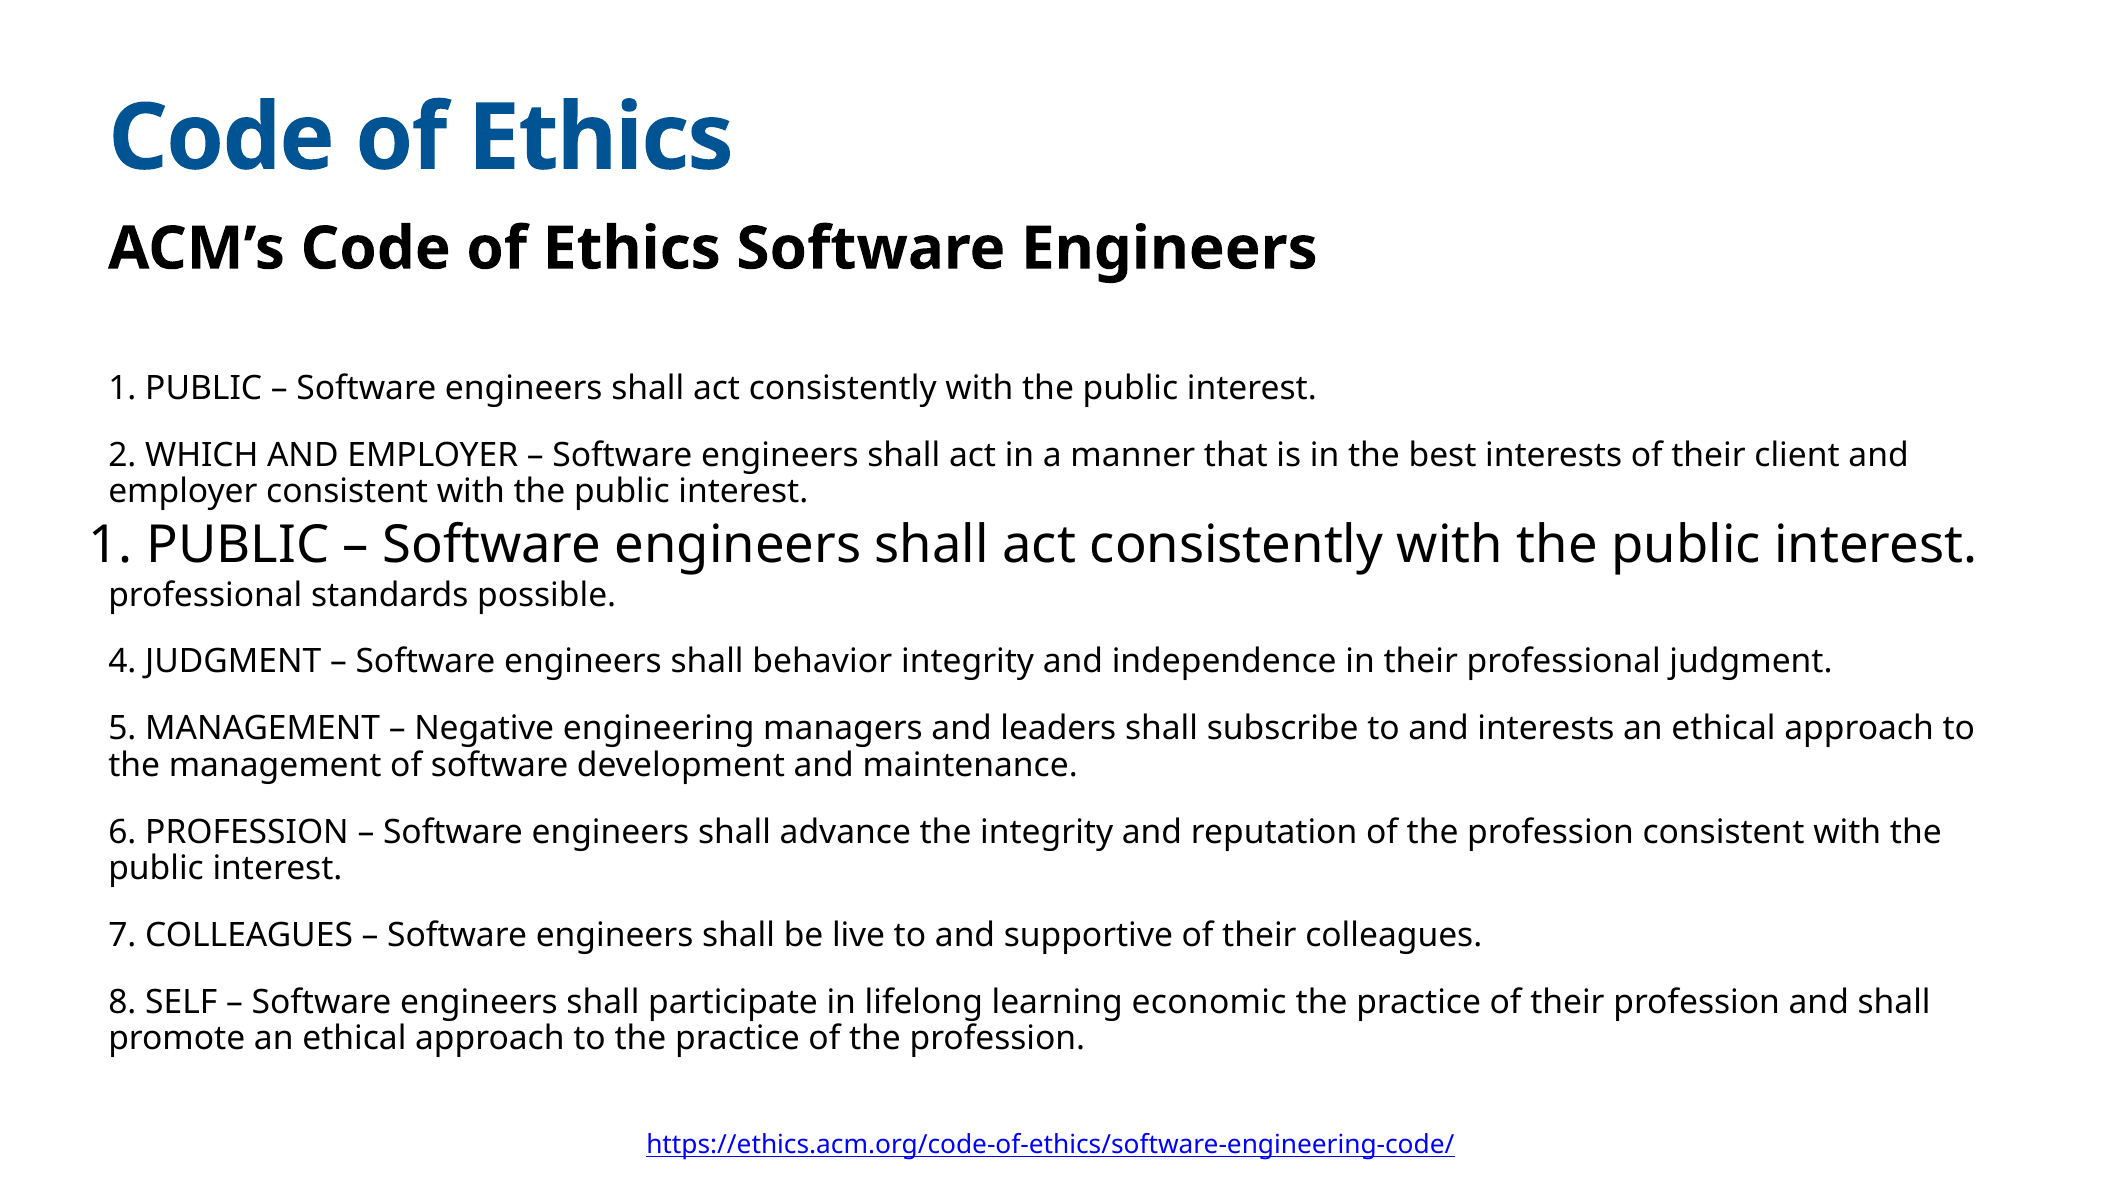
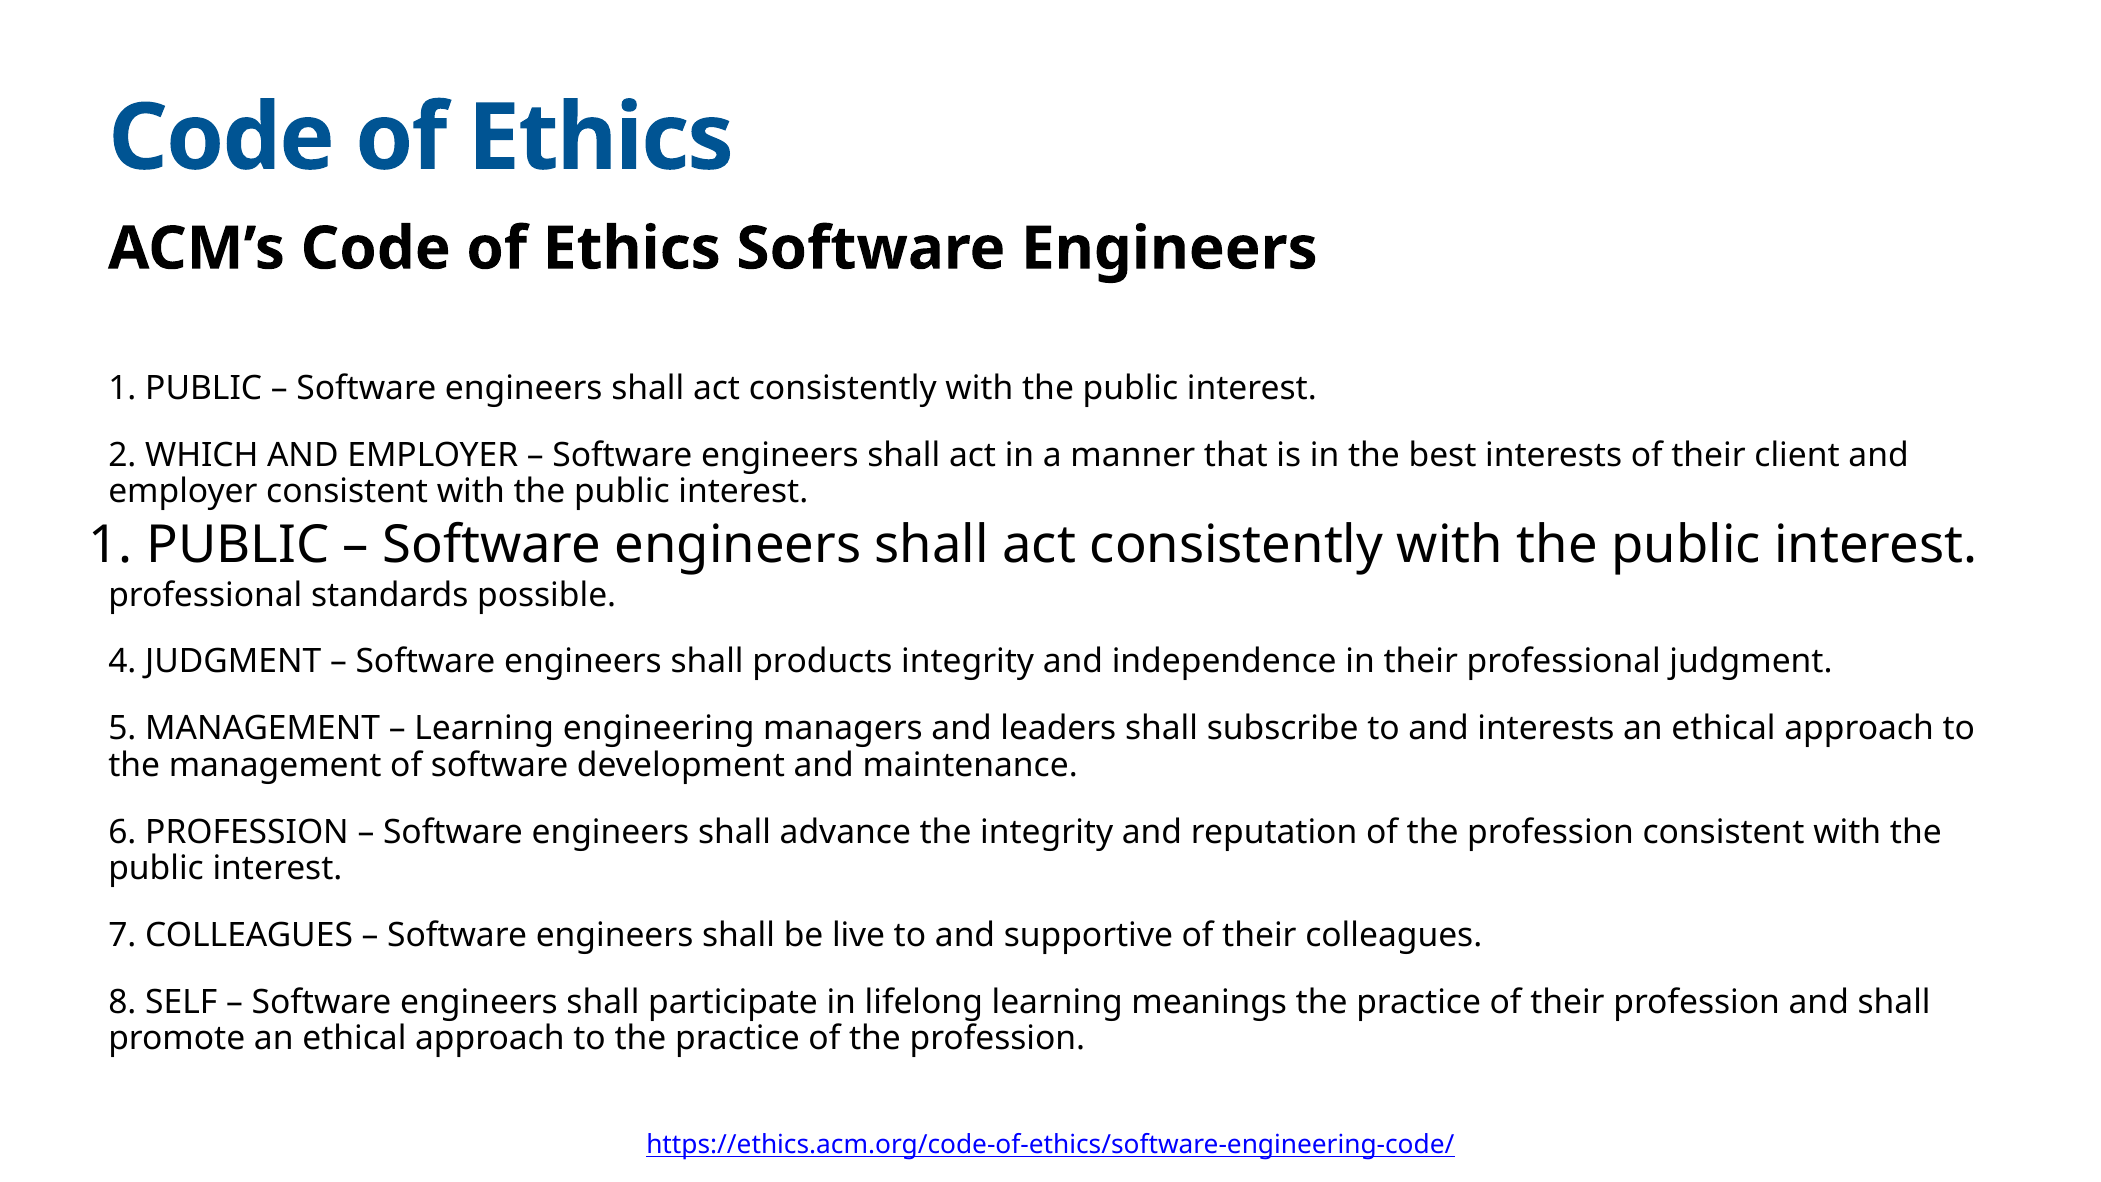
shall behavior: behavior -> products
Negative at (484, 729): Negative -> Learning
economic: economic -> meanings
